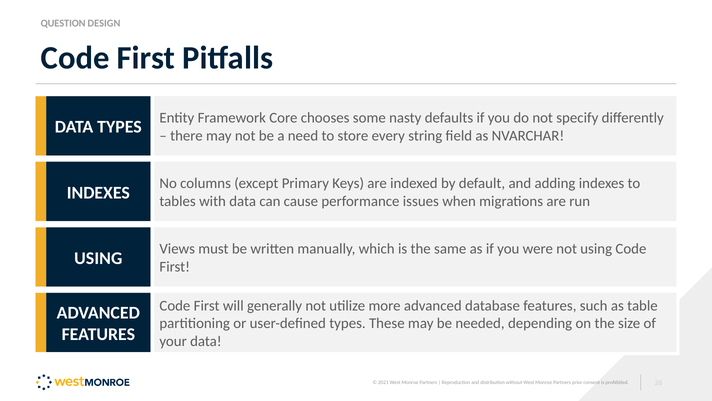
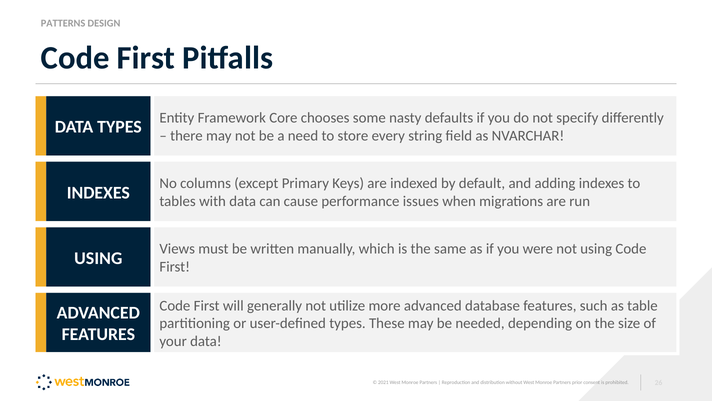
QUESTION: QUESTION -> PATTERNS
